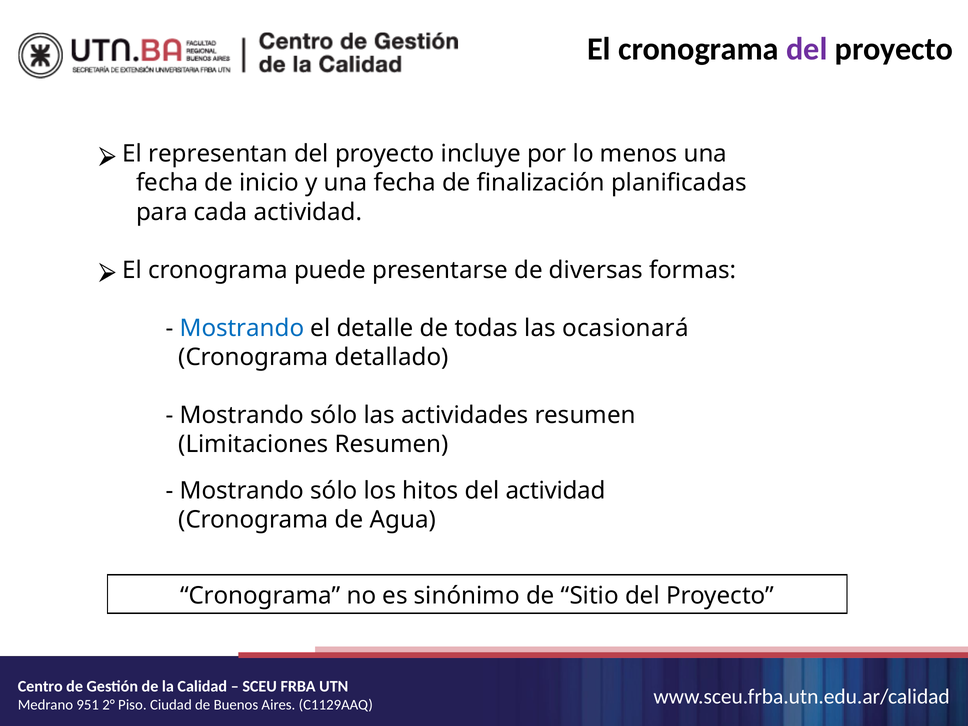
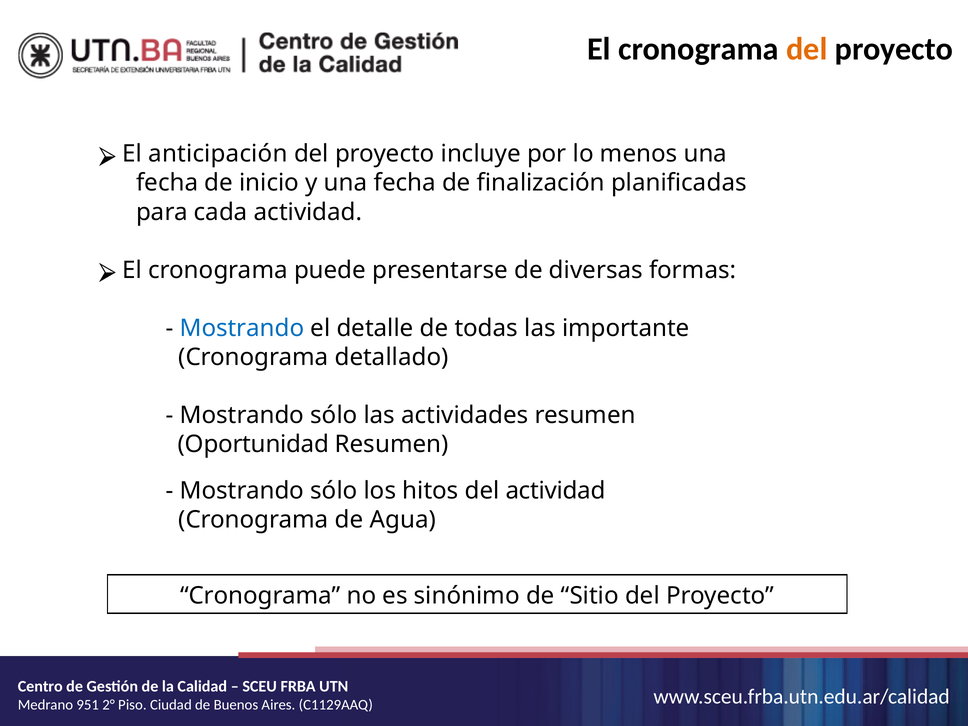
del at (807, 49) colour: purple -> orange
representan: representan -> anticipación
ocasionará: ocasionará -> importante
Limitaciones: Limitaciones -> Oportunidad
